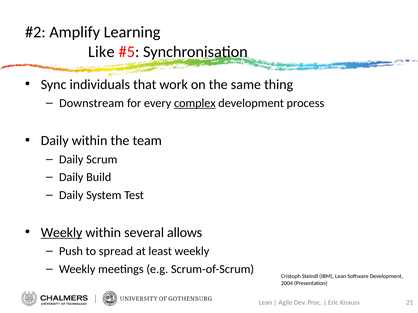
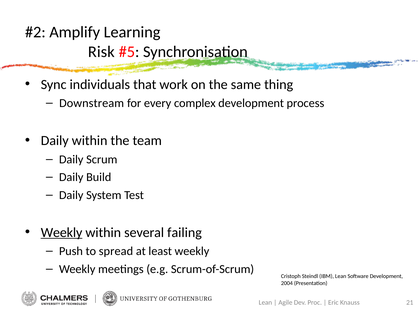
Like: Like -> Risk
complex underline: present -> none
allows: allows -> failing
